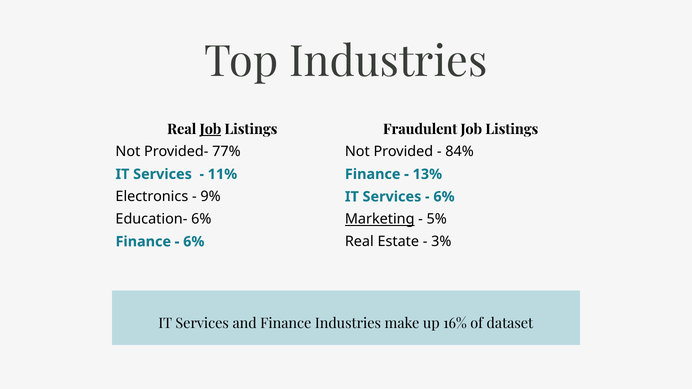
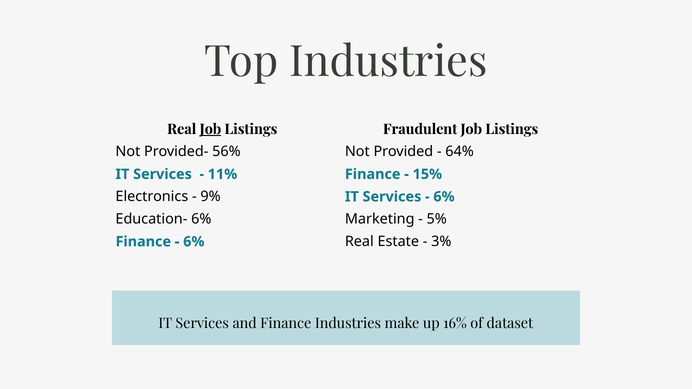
77%: 77% -> 56%
84%: 84% -> 64%
13%: 13% -> 15%
Marketing underline: present -> none
